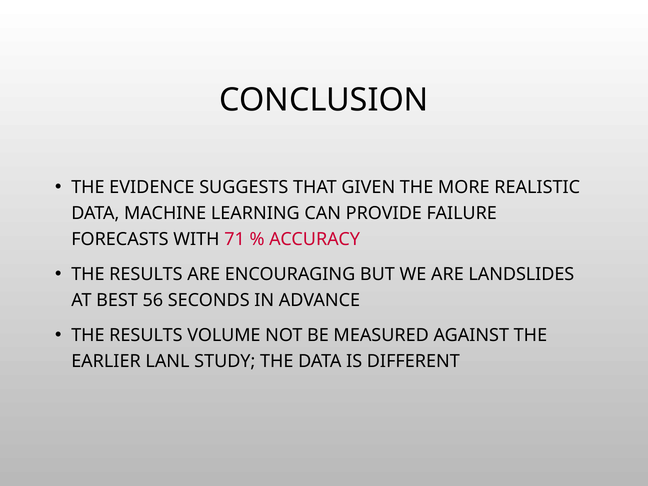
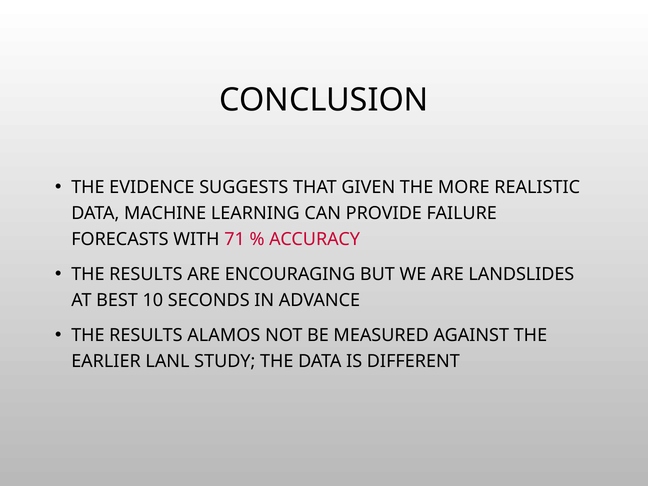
56: 56 -> 10
VOLUME: VOLUME -> ALAMOS
